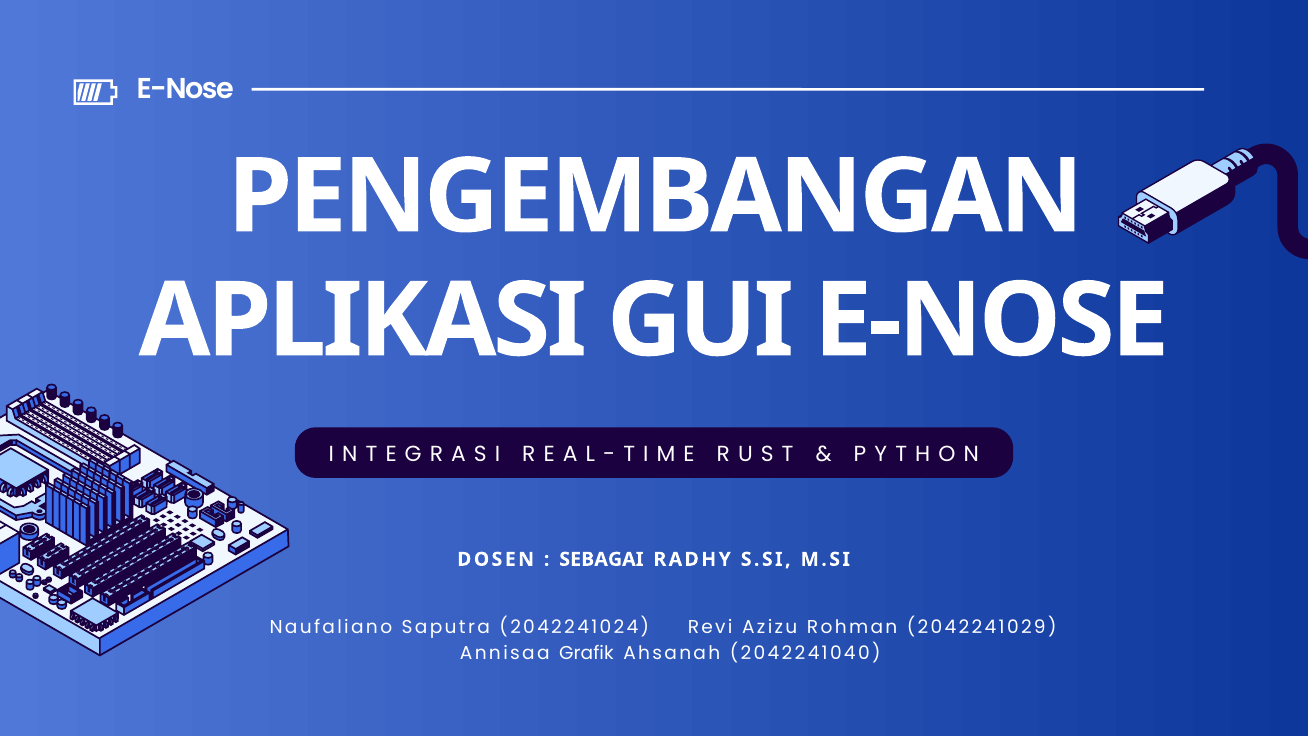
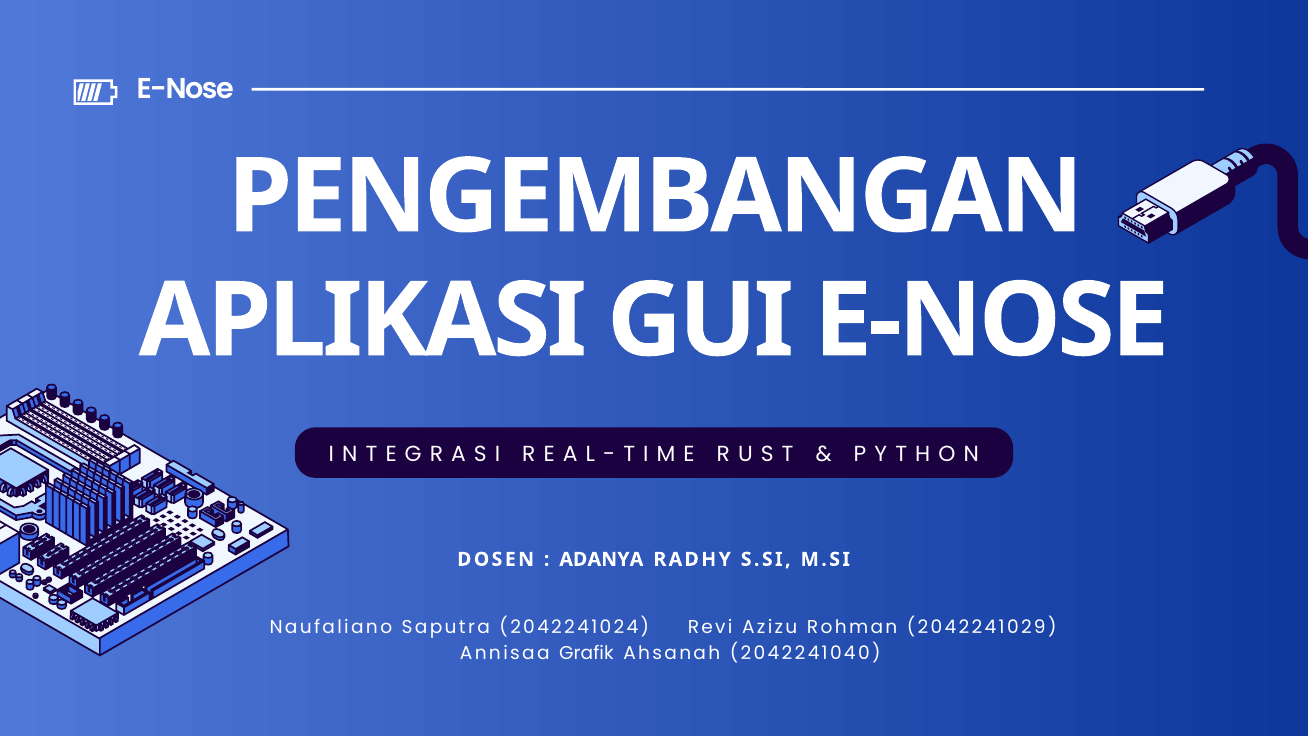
SEBAGAI: SEBAGAI -> ADANYA
